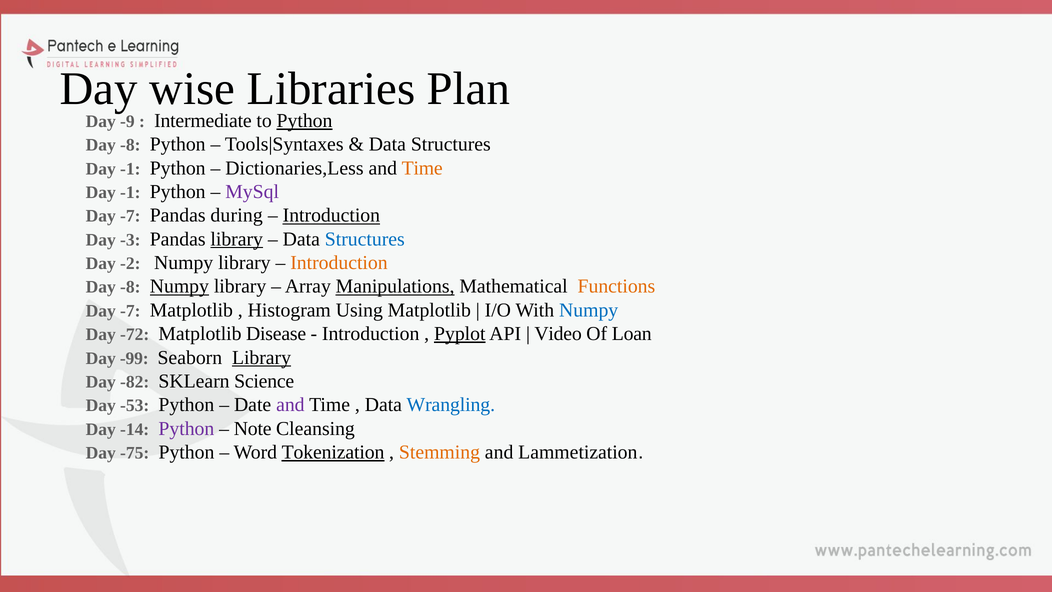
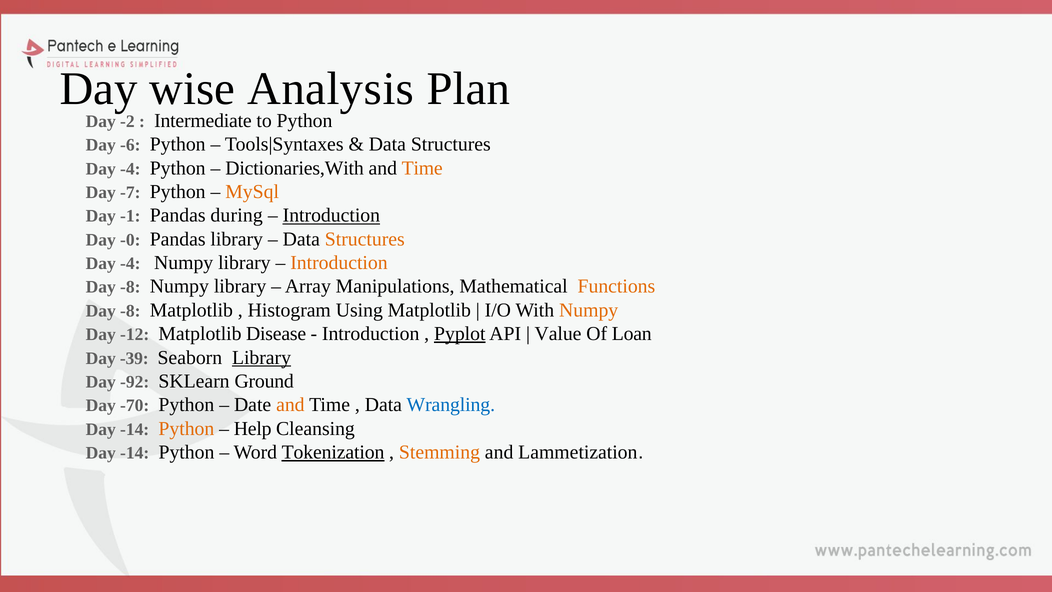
Libraries: Libraries -> Analysis
-9: -9 -> -2
Python at (305, 121) underline: present -> none
-8 at (130, 145): -8 -> -6
-1 at (130, 169): -1 -> -4
Dictionaries,Less: Dictionaries,Less -> Dictionaries,With
-1 at (130, 192): -1 -> -7
MySql colour: purple -> orange
-7 at (130, 216): -7 -> -1
-3: -3 -> -0
library at (237, 239) underline: present -> none
Structures at (365, 239) colour: blue -> orange
-2 at (130, 263): -2 -> -4
Numpy at (179, 286) underline: present -> none
Manipulations underline: present -> none
-7 at (130, 311): -7 -> -8
Numpy at (589, 310) colour: blue -> orange
-72: -72 -> -12
Video: Video -> Value
-99: -99 -> -39
-82: -82 -> -92
Science: Science -> Ground
-53: -53 -> -70
and at (290, 405) colour: purple -> orange
Python at (186, 428) colour: purple -> orange
Note: Note -> Help
-75 at (135, 453): -75 -> -14
